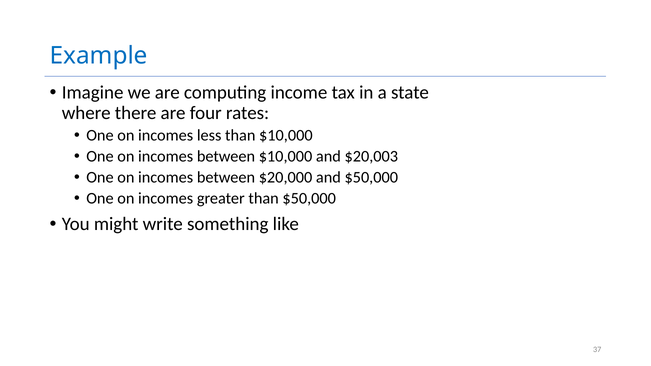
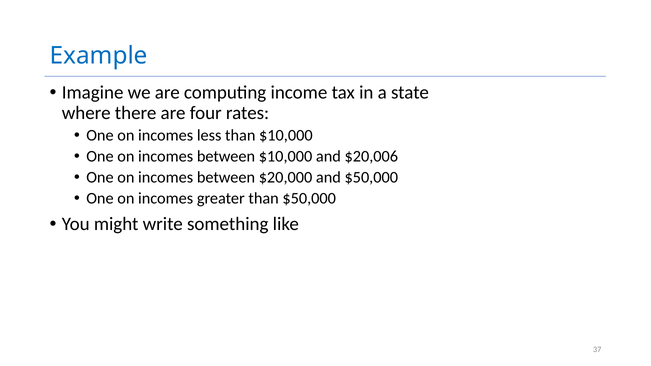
$20,003: $20,003 -> $20,006
